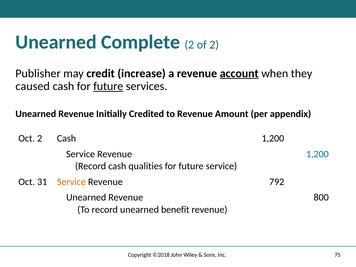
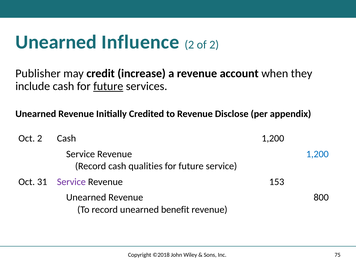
Complete: Complete -> Influence
account underline: present -> none
caused: caused -> include
Amount: Amount -> Disclose
Service at (71, 182) colour: orange -> purple
792: 792 -> 153
